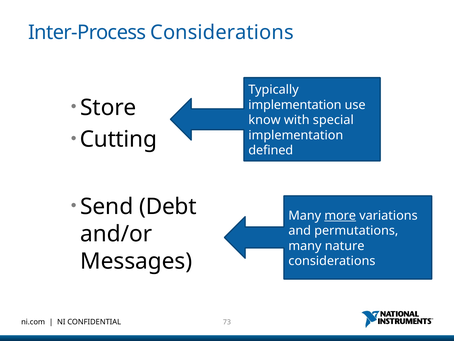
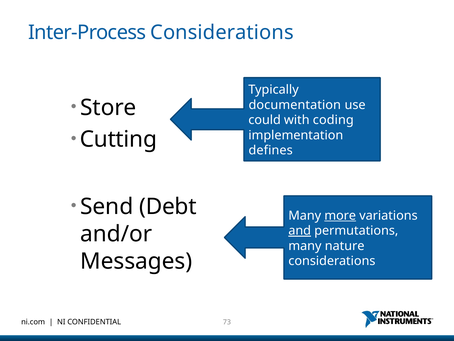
implementation at (295, 105): implementation -> documentation
know: know -> could
special: special -> coding
defined: defined -> defines
and underline: none -> present
